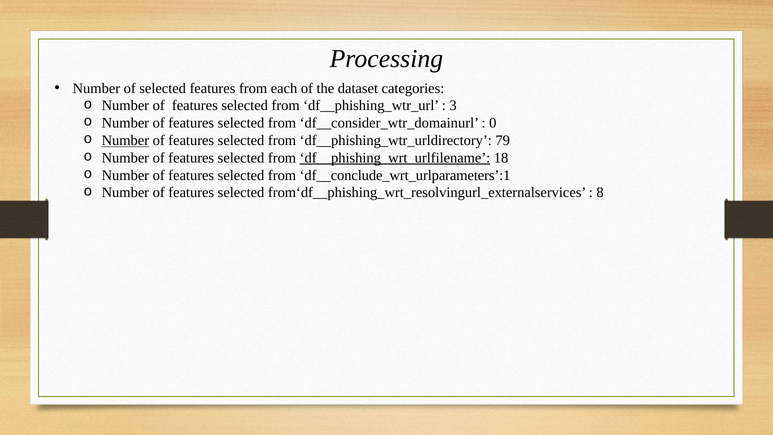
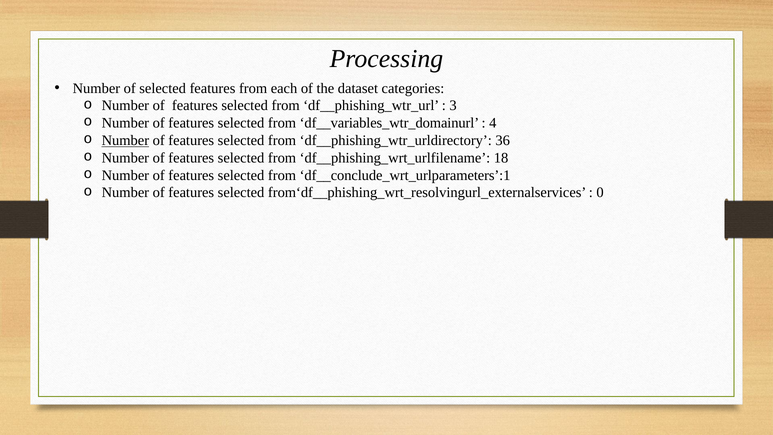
df__consider_wtr_domainurl: df__consider_wtr_domainurl -> df__variables_wtr_domainurl
0: 0 -> 4
79: 79 -> 36
df__phishing_wrt_urlfilename underline: present -> none
8: 8 -> 0
